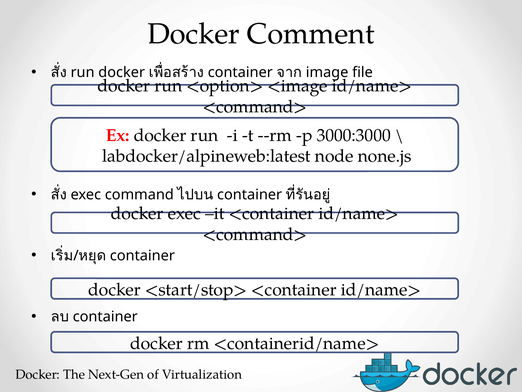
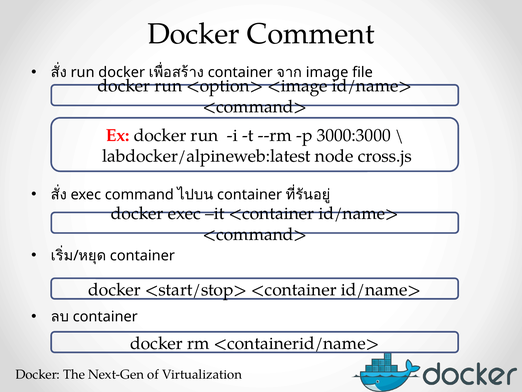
none.js: none.js -> cross.js
